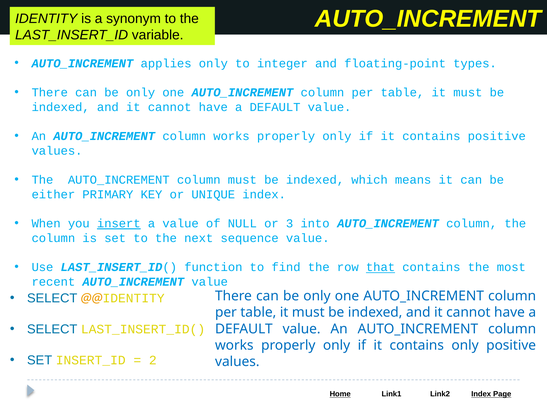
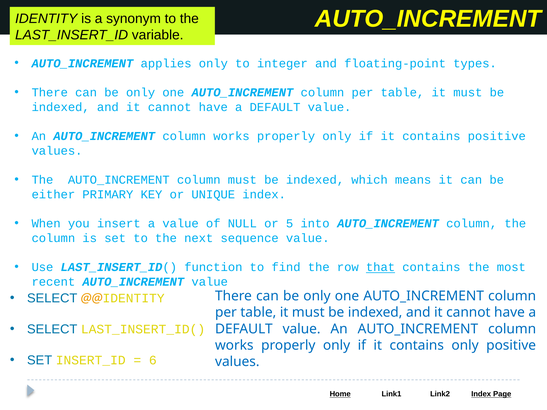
insert underline: present -> none
3: 3 -> 5
2: 2 -> 6
